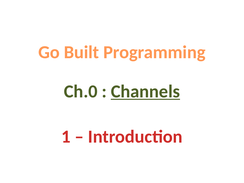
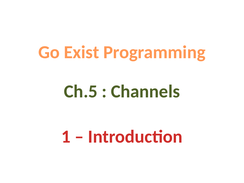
Built: Built -> Exist
Ch.0: Ch.0 -> Ch.5
Channels underline: present -> none
